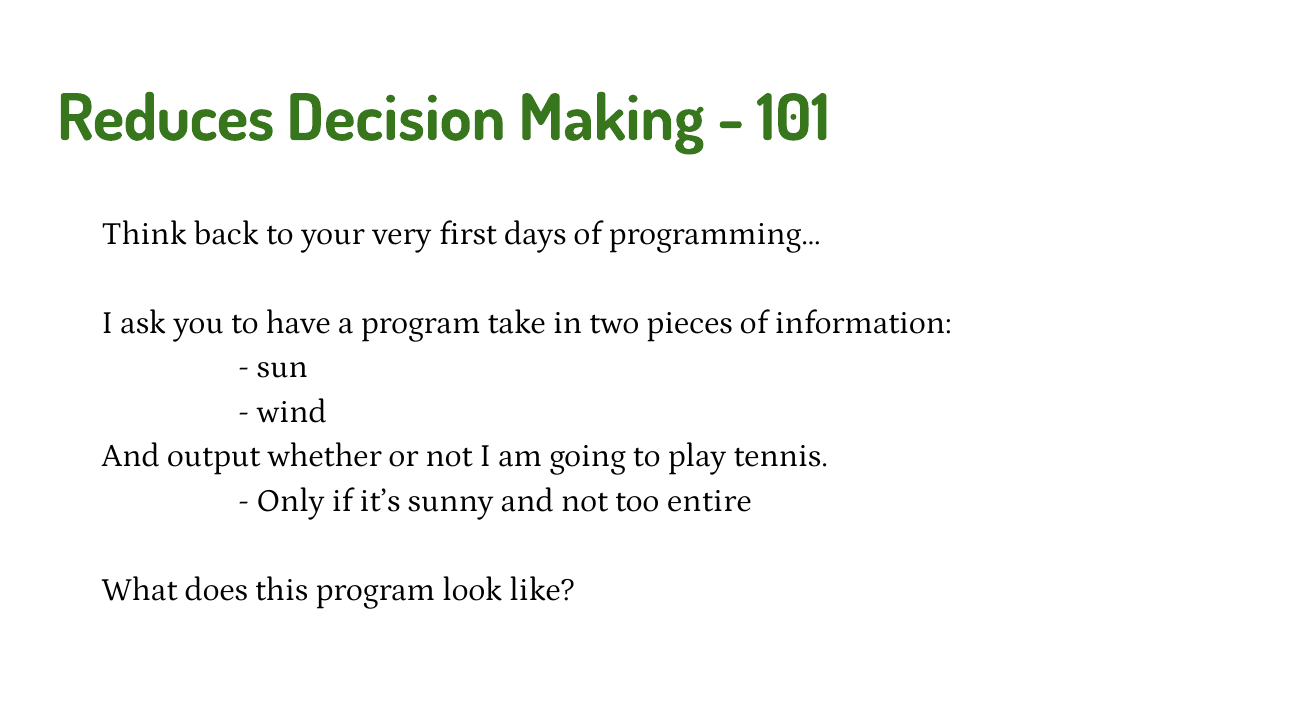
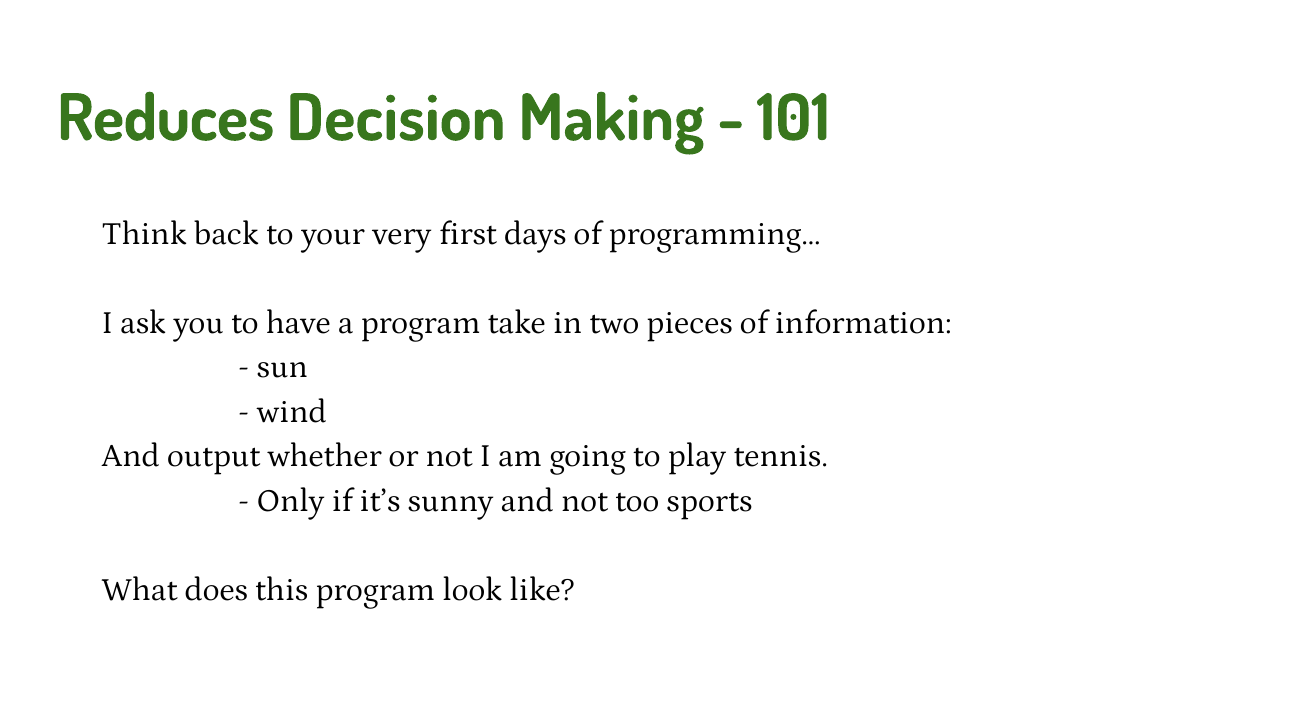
entire: entire -> sports
